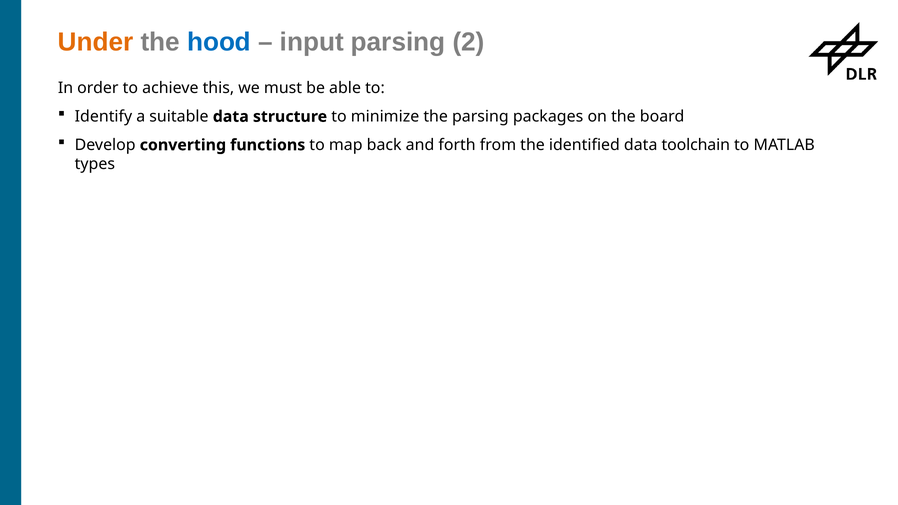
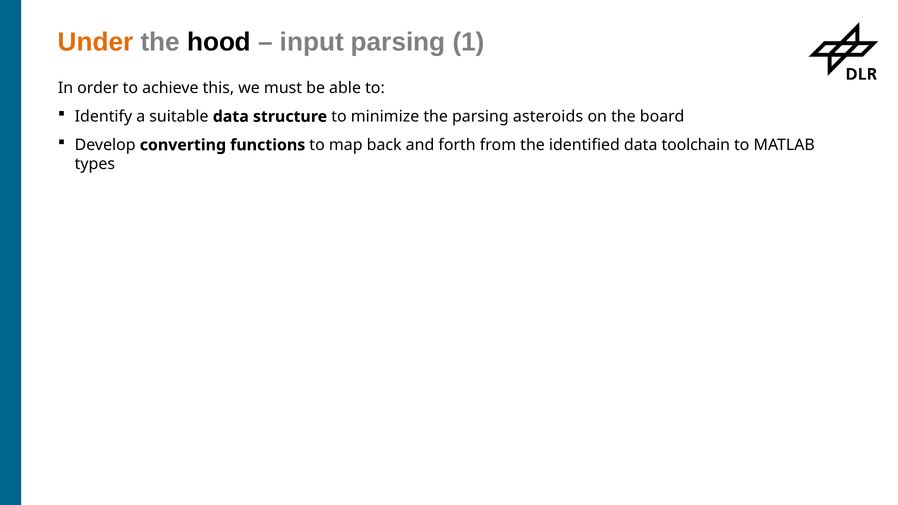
hood colour: blue -> black
2: 2 -> 1
packages: packages -> asteroids
